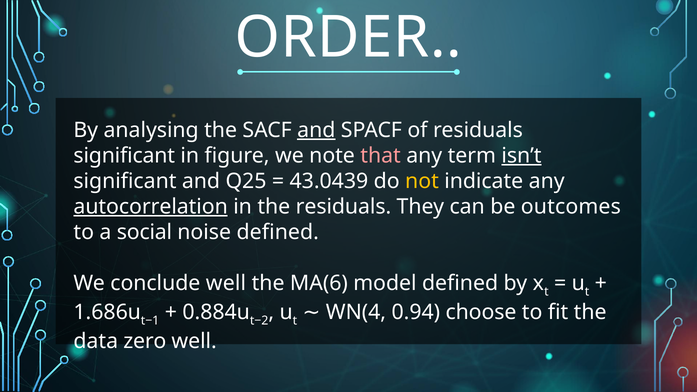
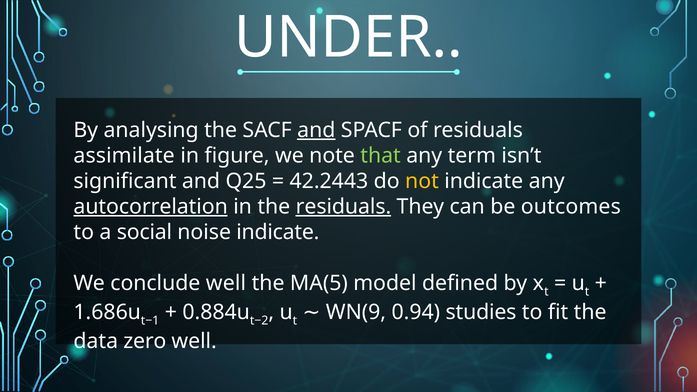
ORDER: ORDER -> UNDER
significant at (124, 156): significant -> assimilate
that colour: pink -> light green
isn’t underline: present -> none
43.0439: 43.0439 -> 42.2443
residuals at (343, 207) underline: none -> present
noise defined: defined -> indicate
MA(6: MA(6 -> MA(5
WN(4: WN(4 -> WN(9
choose: choose -> studies
